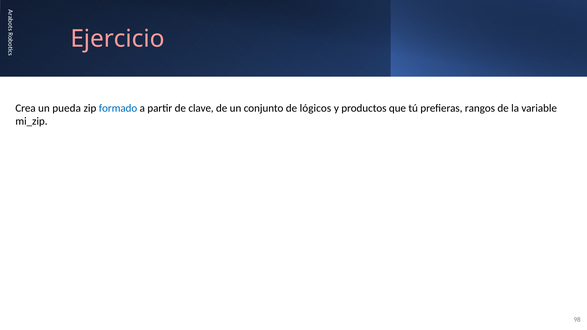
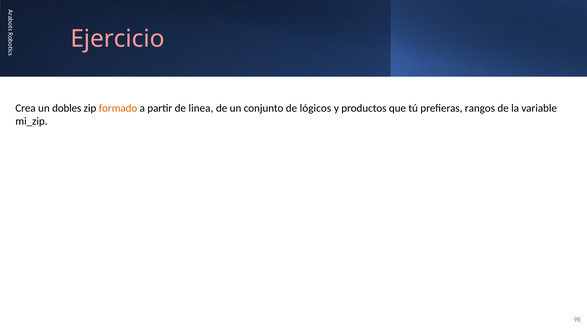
pueda: pueda -> dobles
formado colour: blue -> orange
clave: clave -> linea
